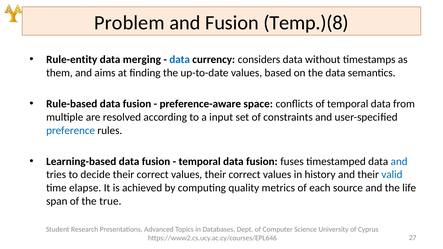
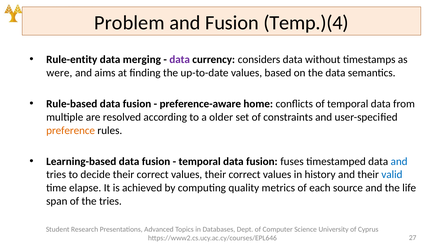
Temp.)(8: Temp.)(8 -> Temp.)(4
data at (180, 60) colour: blue -> purple
them: them -> were
space: space -> home
input: input -> older
preference colour: blue -> orange
the true: true -> tries
